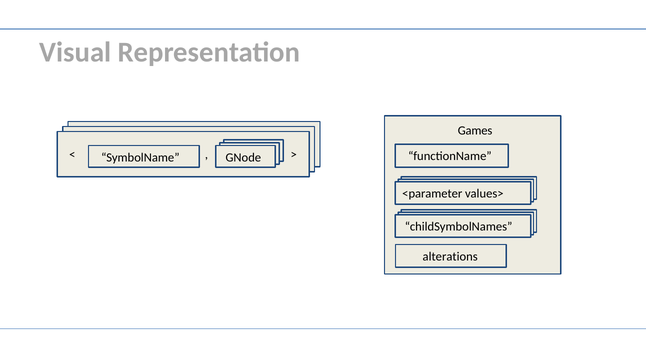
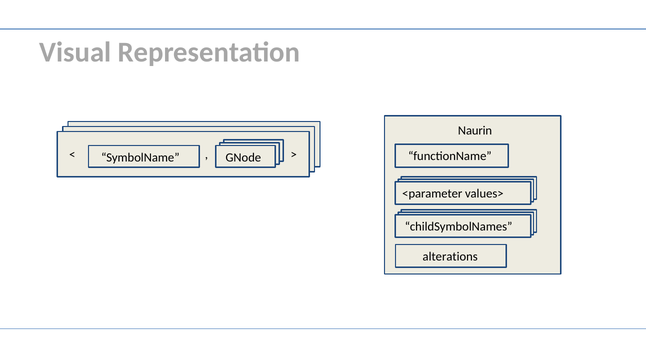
Games: Games -> Naurin
